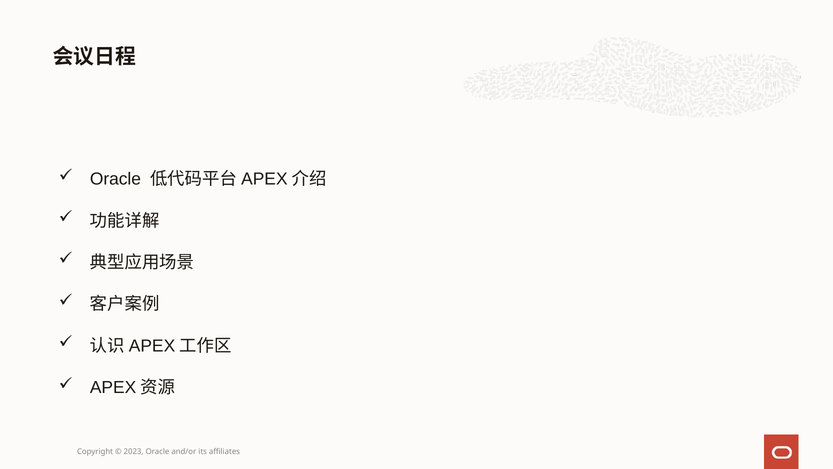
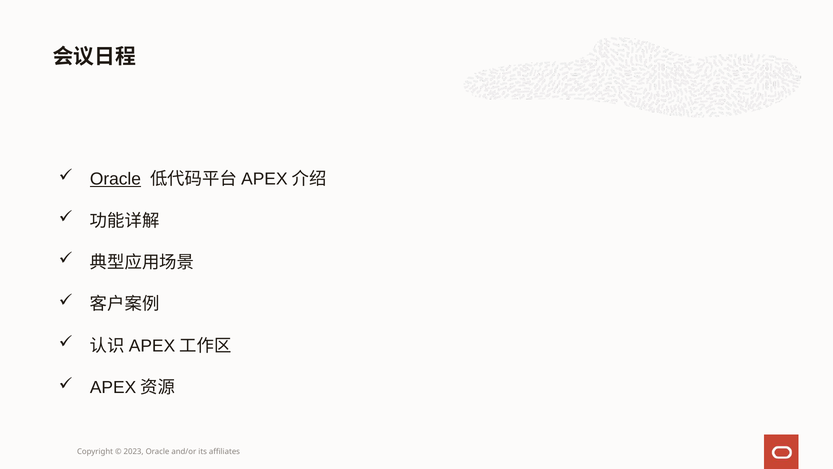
Oracle at (115, 179) underline: none -> present
